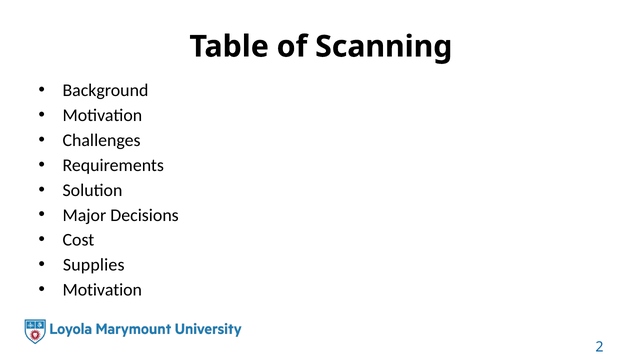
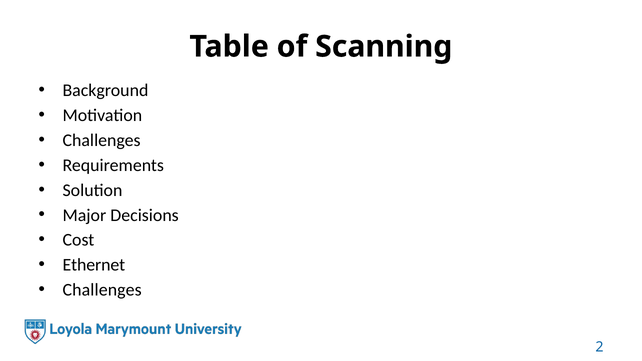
Supplies: Supplies -> Ethernet
Motivation at (102, 290): Motivation -> Challenges
